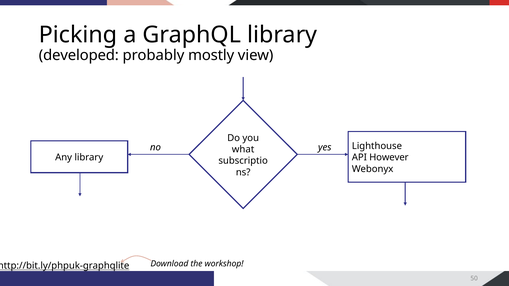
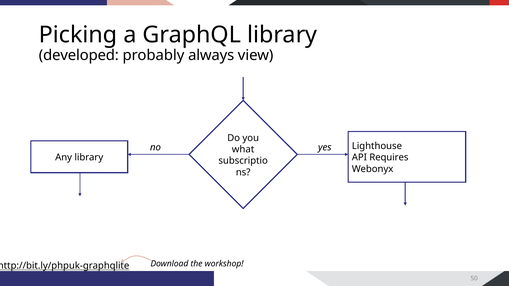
mostly: mostly -> always
However: However -> Requires
